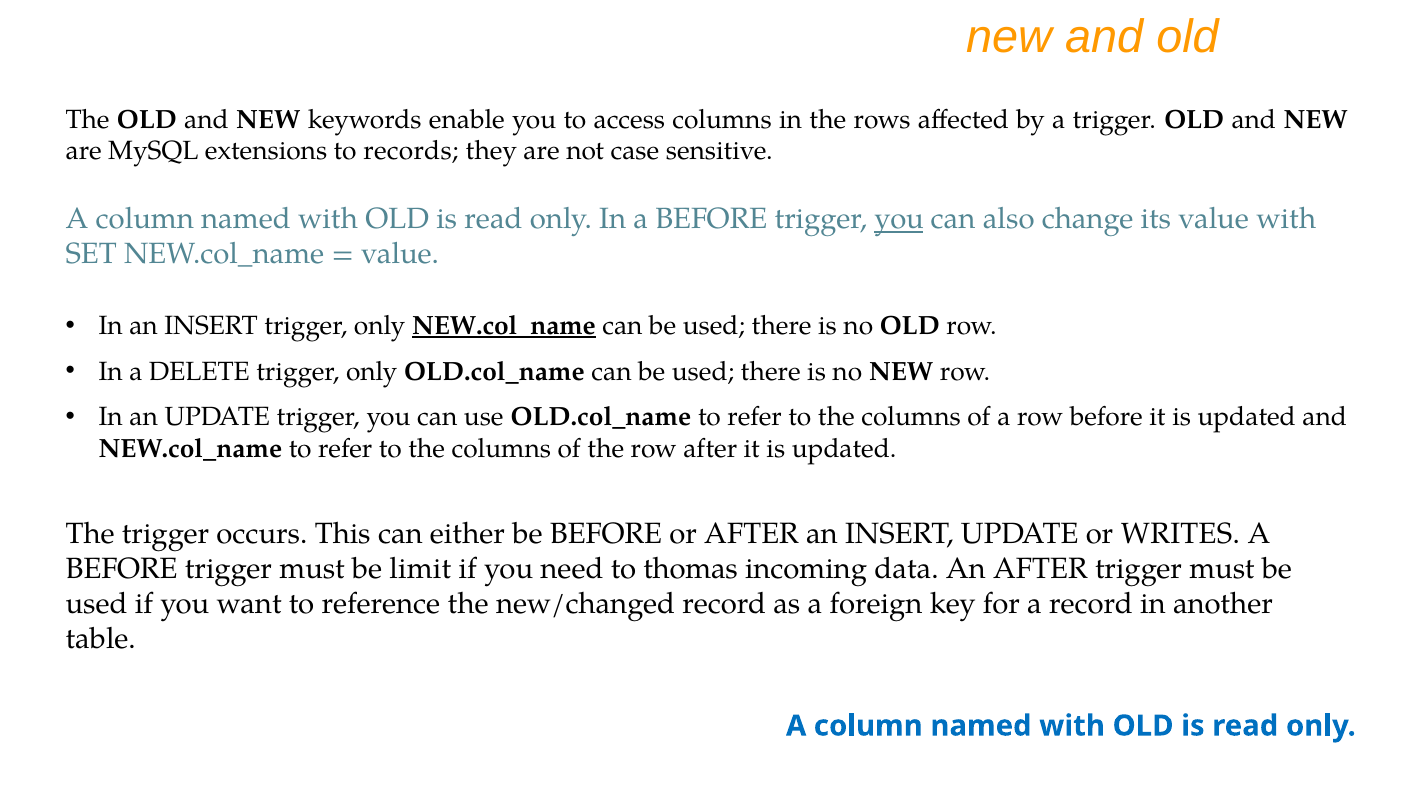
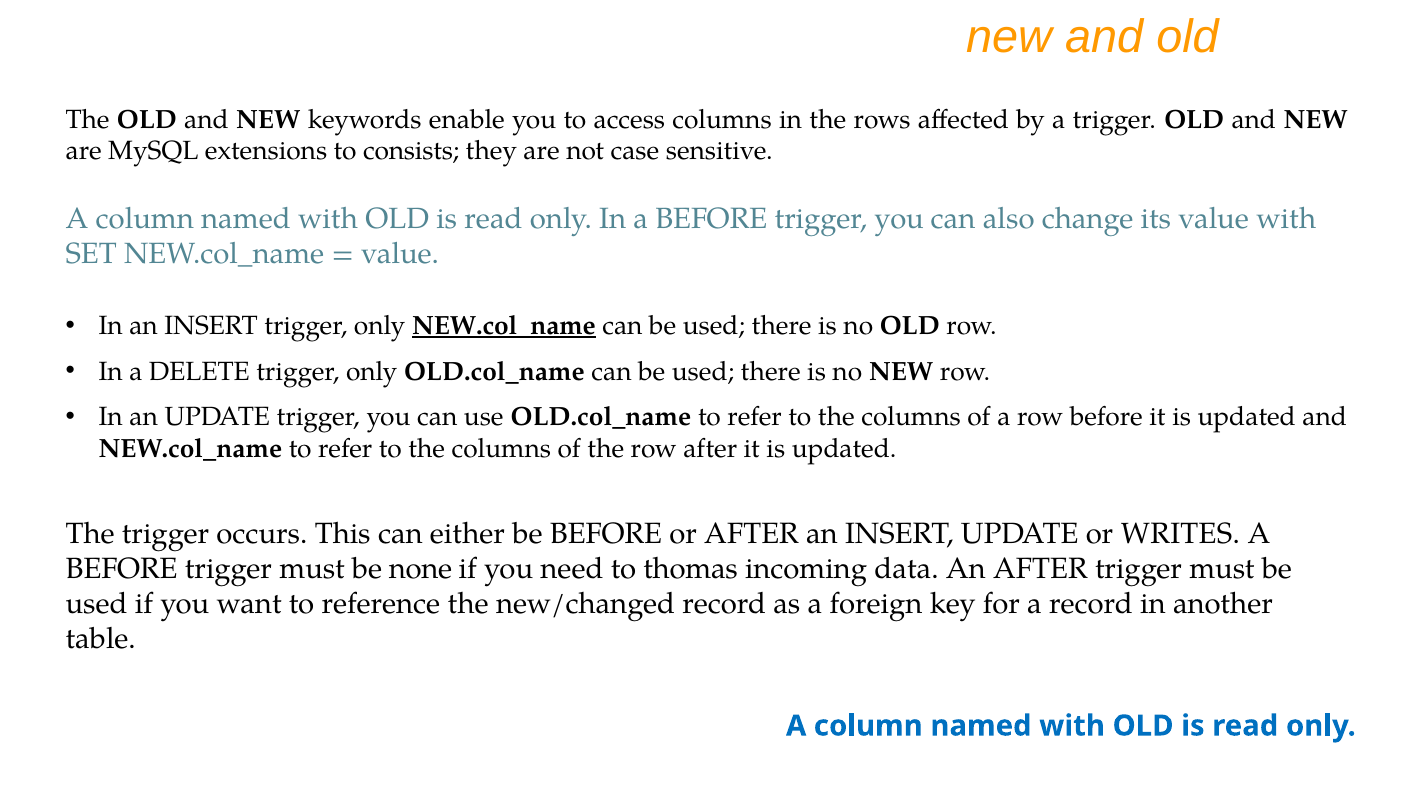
records: records -> consists
you at (899, 219) underline: present -> none
limit: limit -> none
